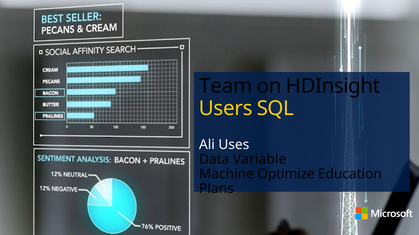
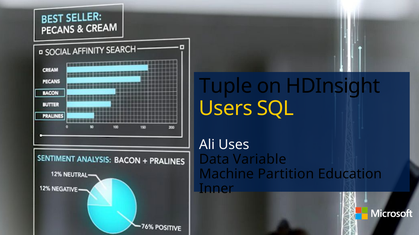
Team: Team -> Tuple
Optimize: Optimize -> Partition
Plans: Plans -> Inner
